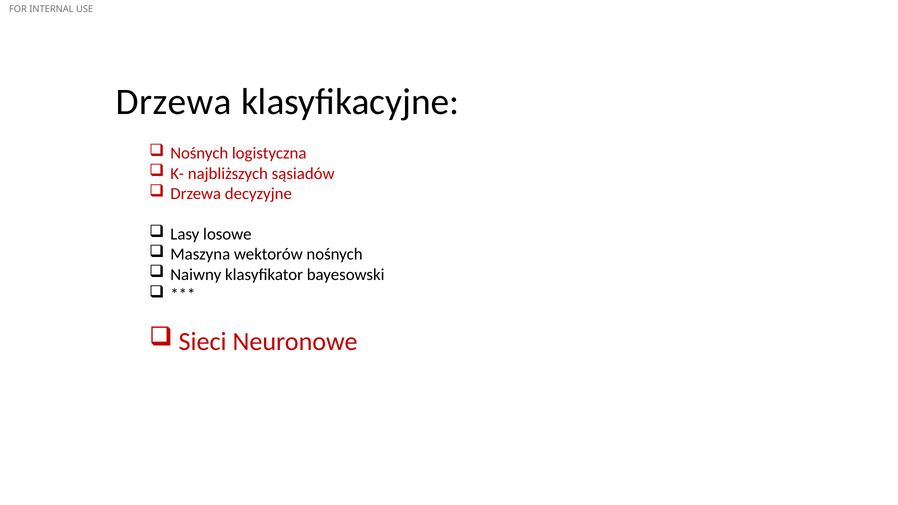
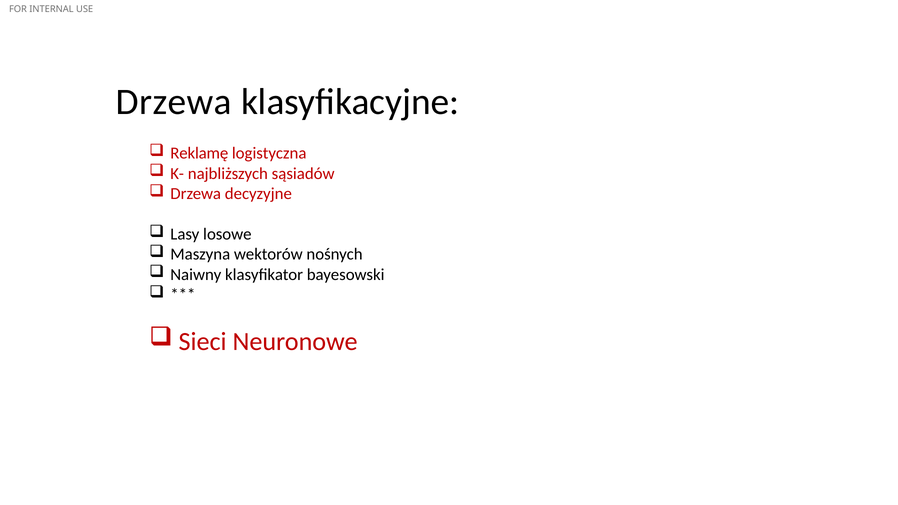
Nośnych at (199, 153): Nośnych -> Reklamę
